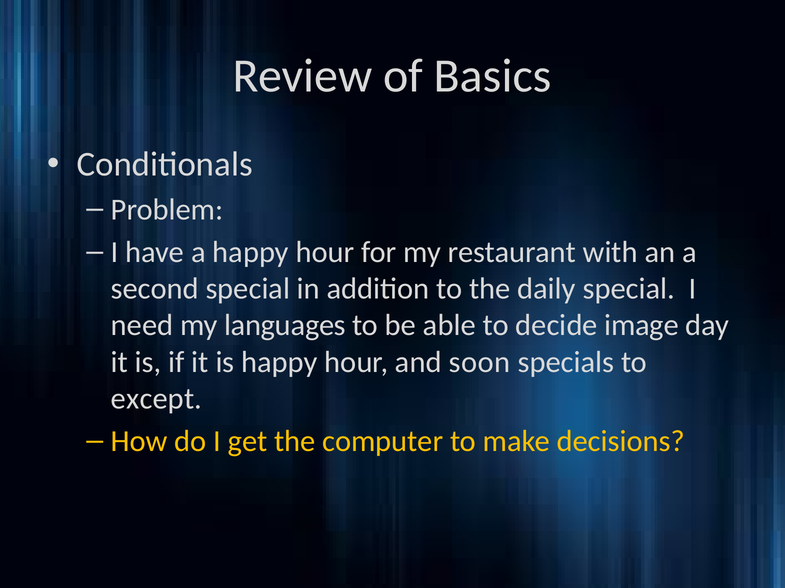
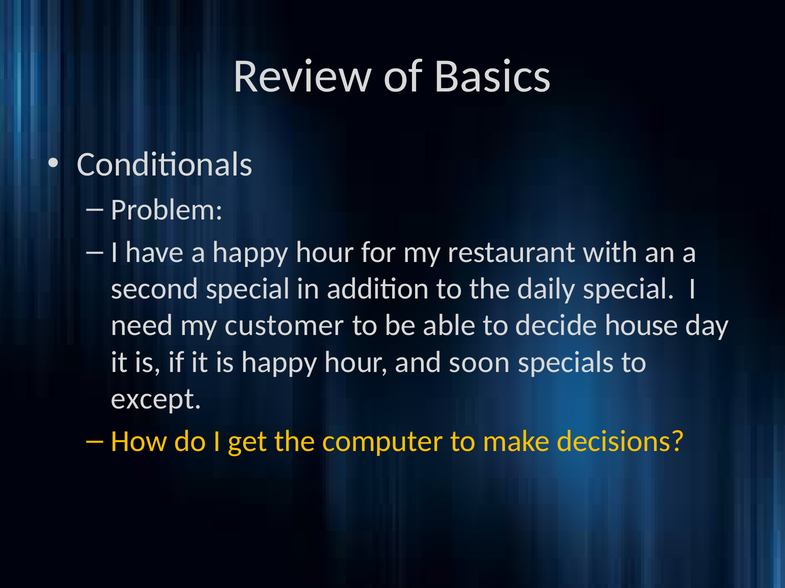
languages: languages -> customer
image: image -> house
